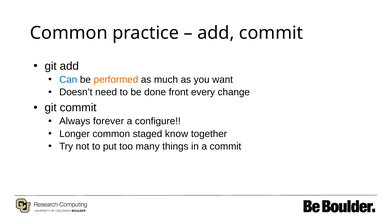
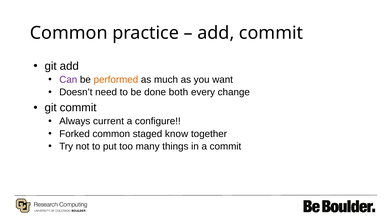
Can colour: blue -> purple
front: front -> both
forever: forever -> current
Longer: Longer -> Forked
